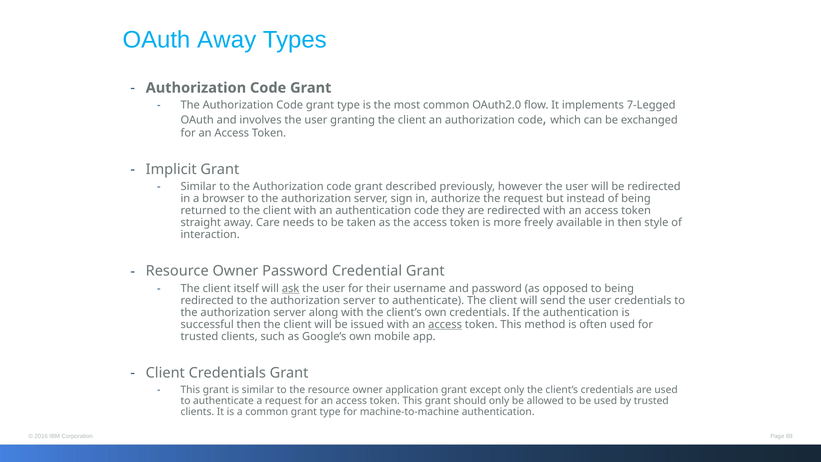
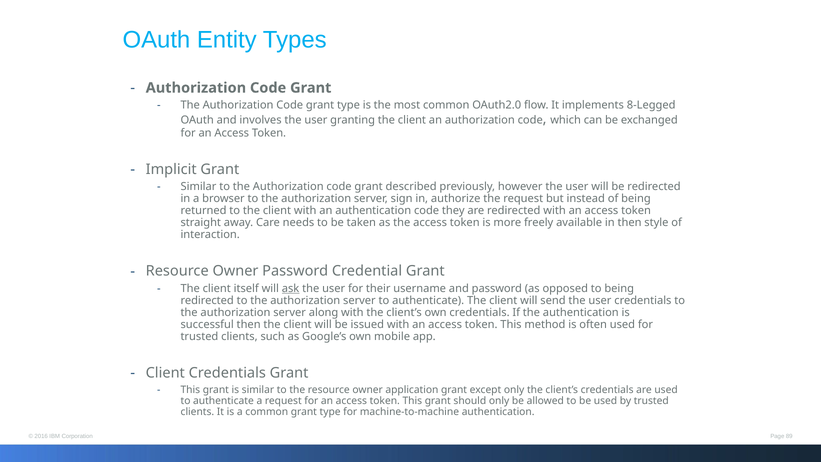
OAuth Away: Away -> Entity
7-Legged: 7-Legged -> 8-Legged
access at (445, 324) underline: present -> none
